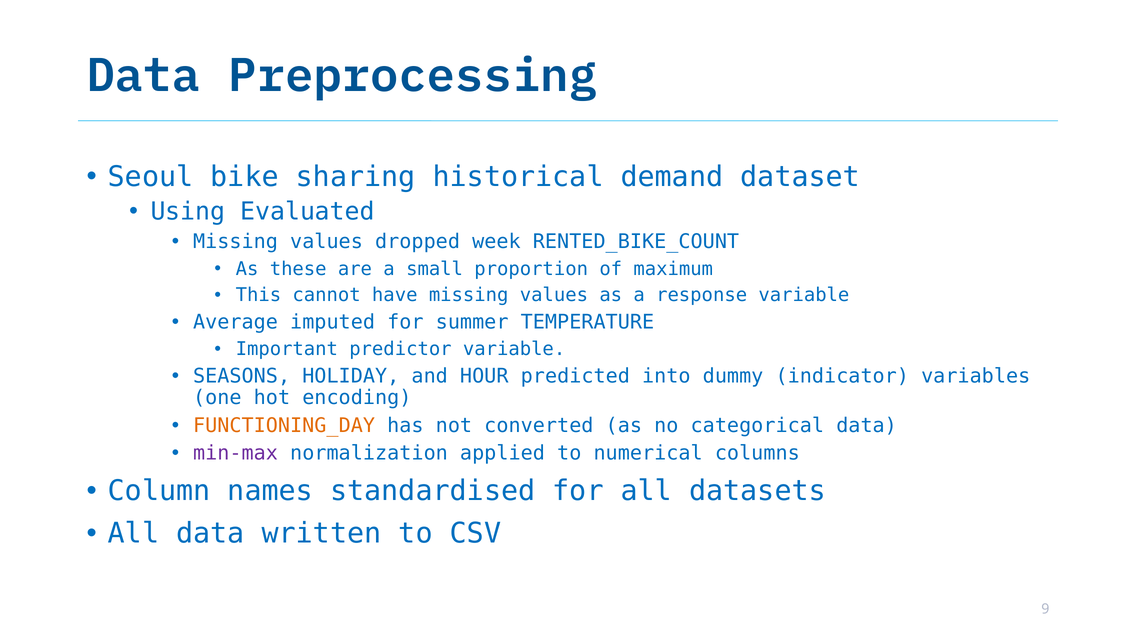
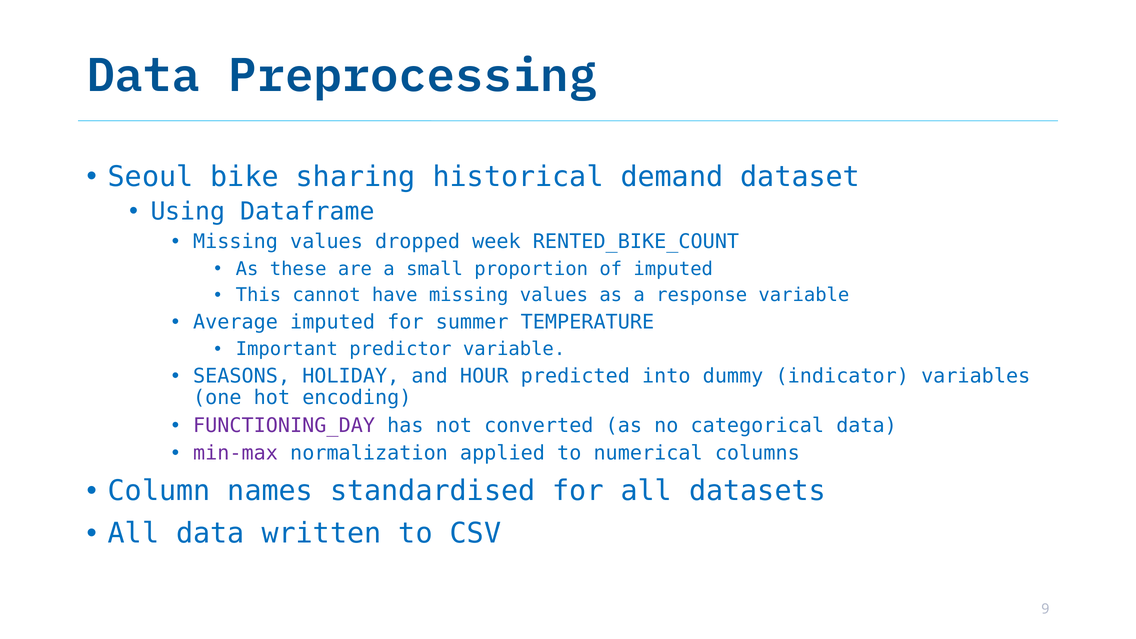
Evaluated: Evaluated -> Dataframe
of maximum: maximum -> imputed
FUNCTIONING_DAY colour: orange -> purple
